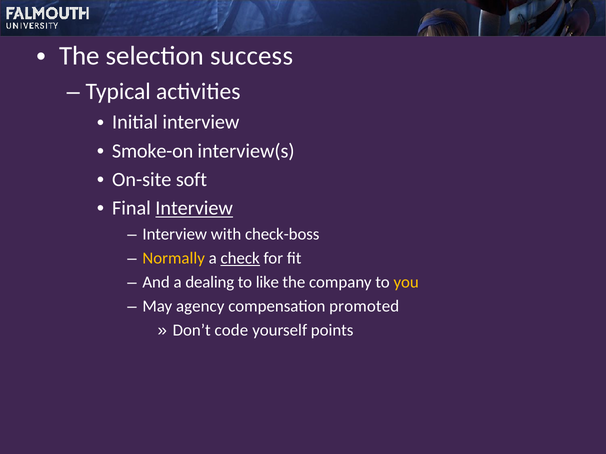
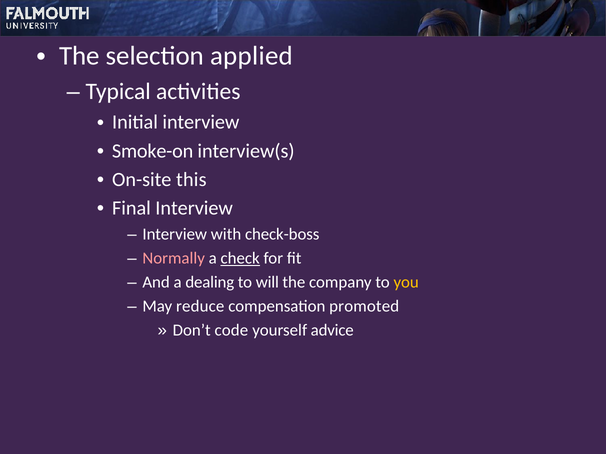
success: success -> applied
soft: soft -> this
Interview at (194, 208) underline: present -> none
Normally colour: yellow -> pink
like: like -> will
agency: agency -> reduce
points: points -> advice
